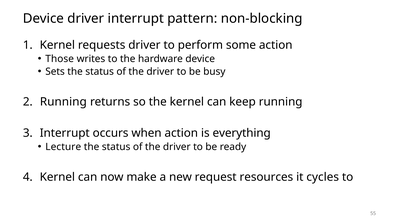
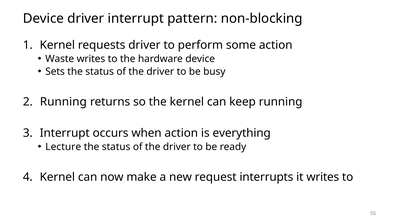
Those: Those -> Waste
resources: resources -> interrupts
it cycles: cycles -> writes
